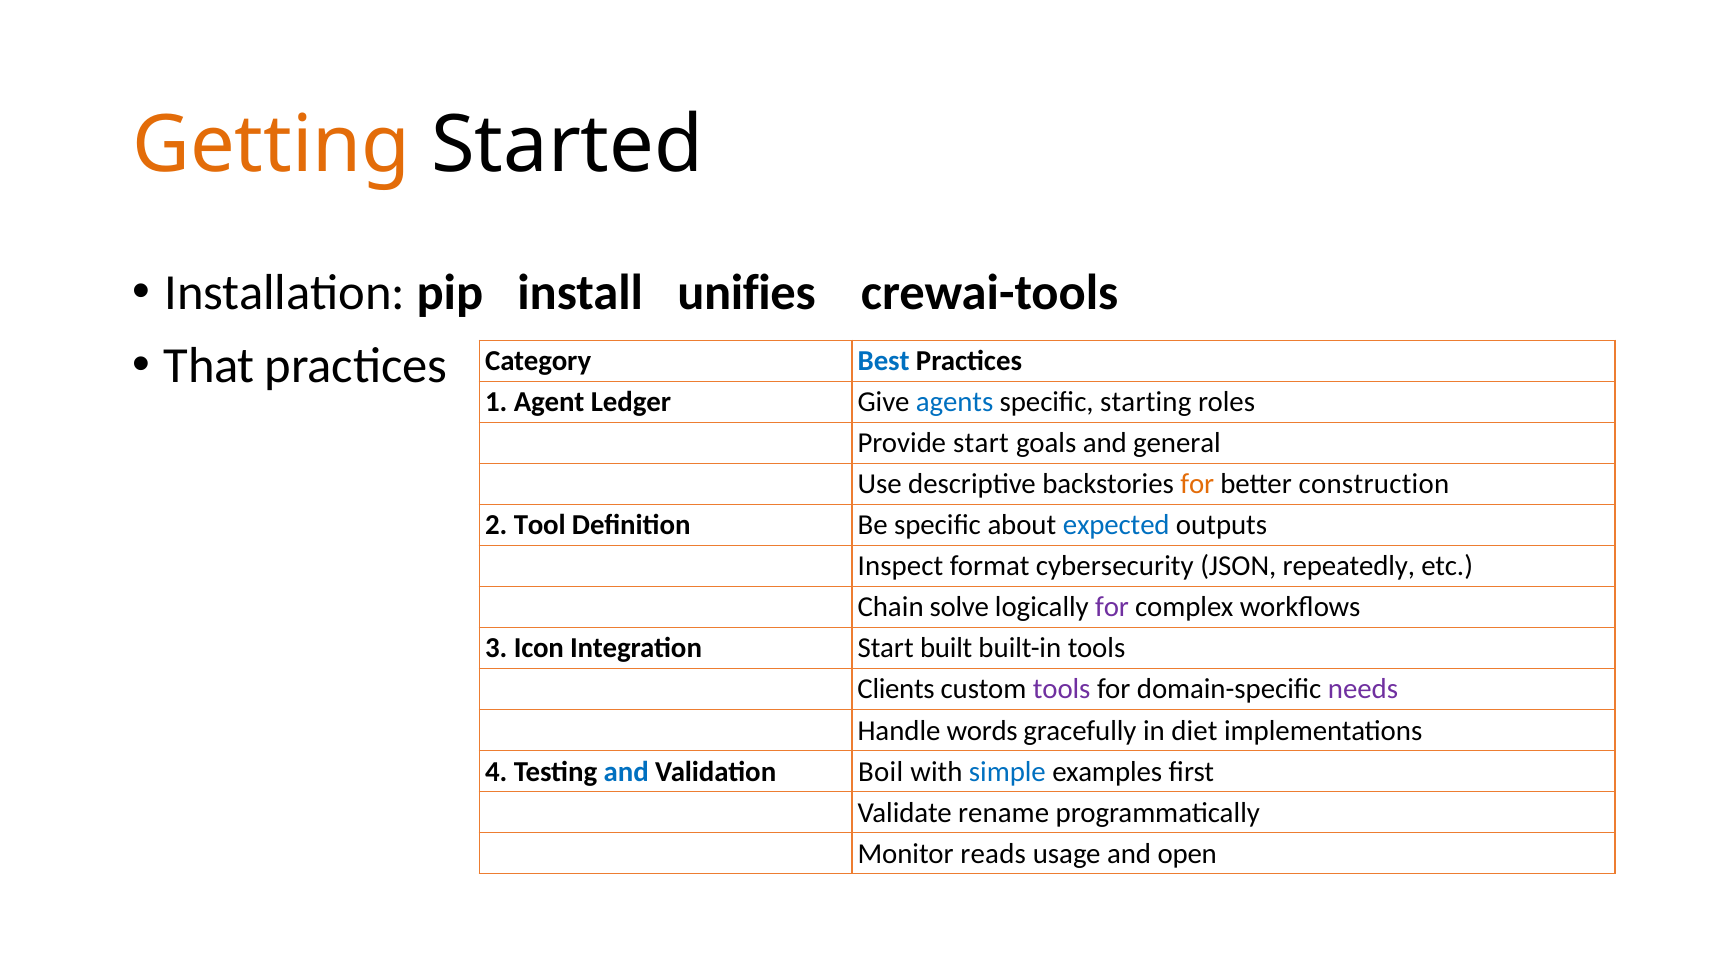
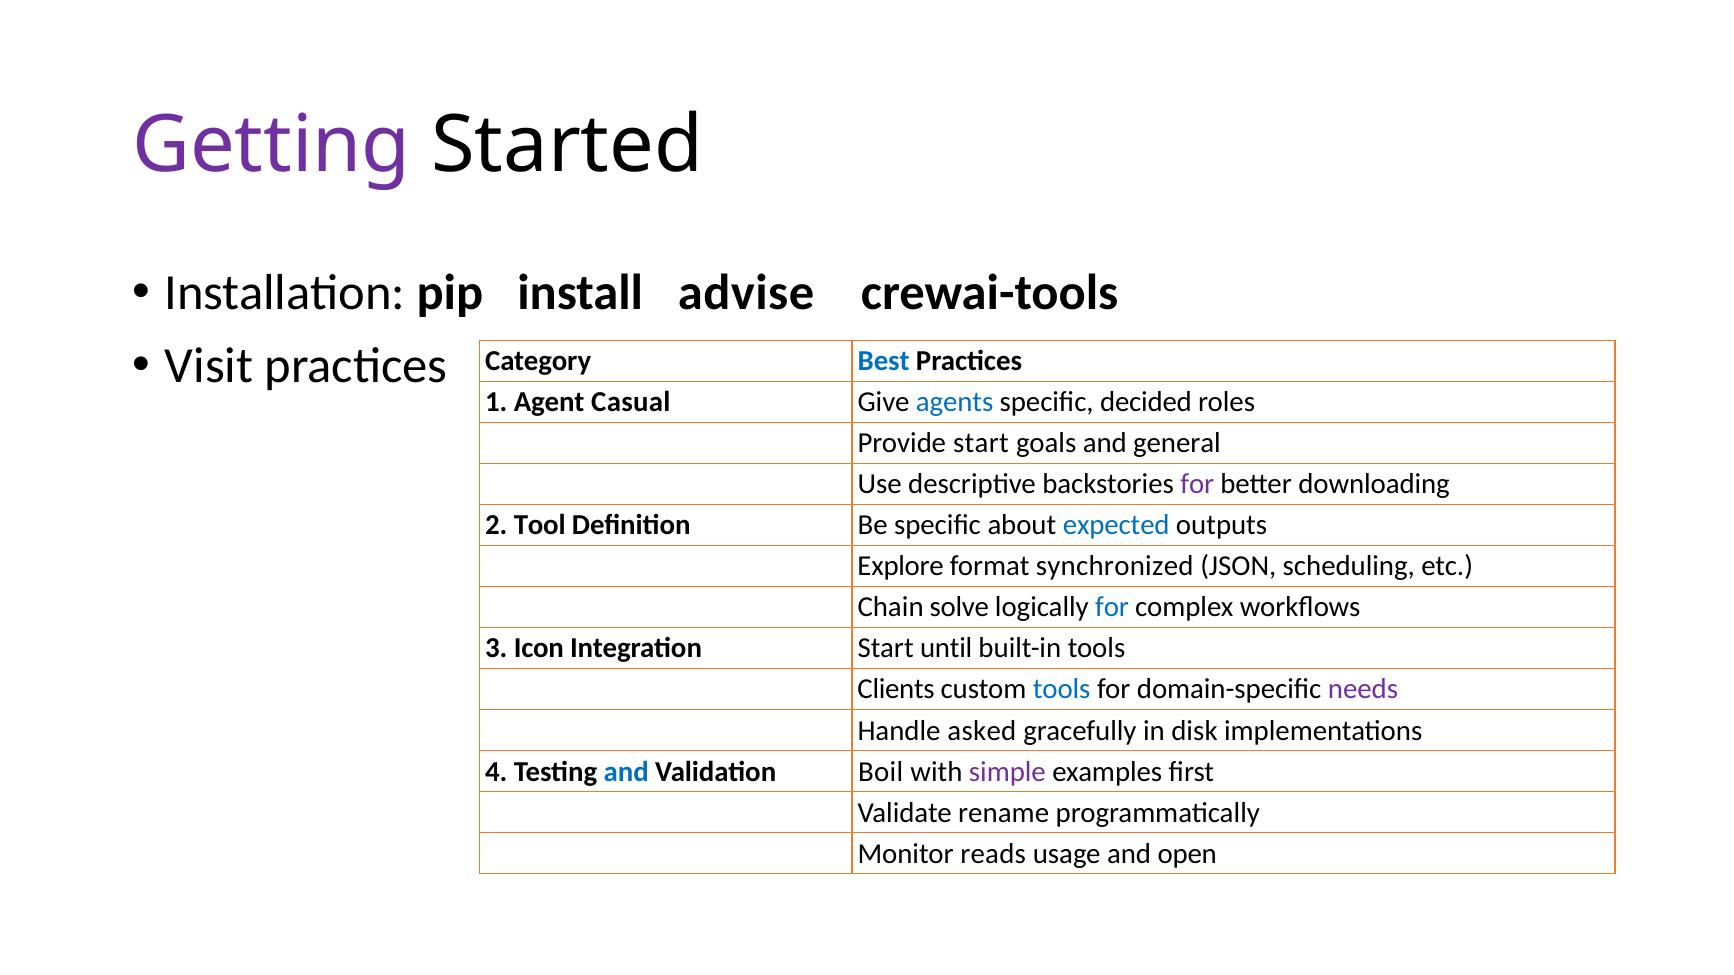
Getting colour: orange -> purple
unifies: unifies -> advise
That: That -> Visit
Ledger: Ledger -> Casual
starting: starting -> decided
for at (1197, 485) colour: orange -> purple
construction: construction -> downloading
Inspect: Inspect -> Explore
cybersecurity: cybersecurity -> synchronized
repeatedly: repeatedly -> scheduling
for at (1112, 608) colour: purple -> blue
built: built -> until
tools at (1062, 690) colour: purple -> blue
words: words -> asked
diet: diet -> disk
simple colour: blue -> purple
